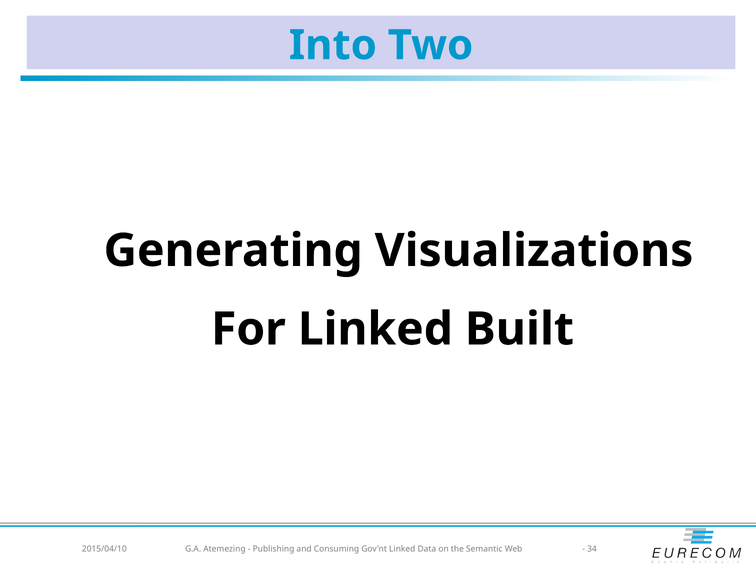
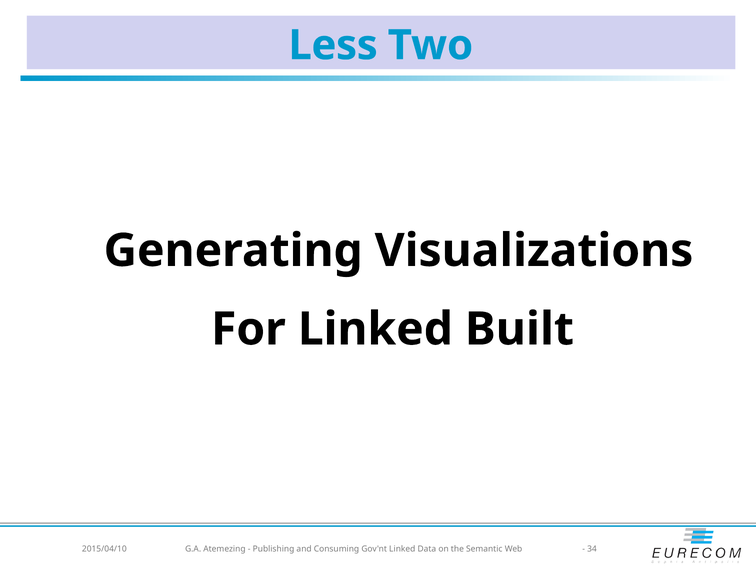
Into: Into -> Less
